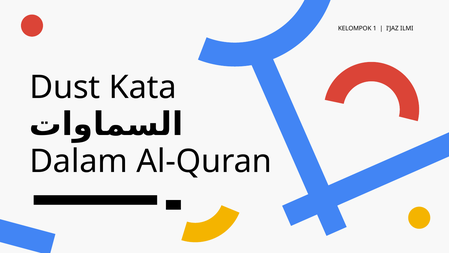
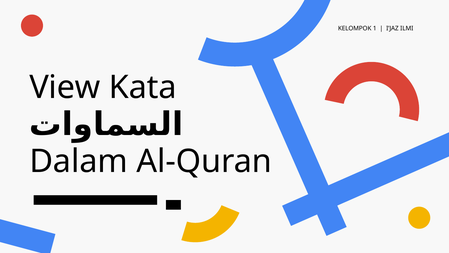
Dust: Dust -> View
